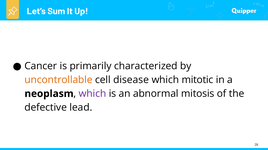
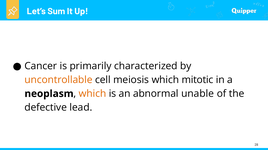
disease: disease -> meiosis
which at (92, 94) colour: purple -> orange
mitosis: mitosis -> unable
